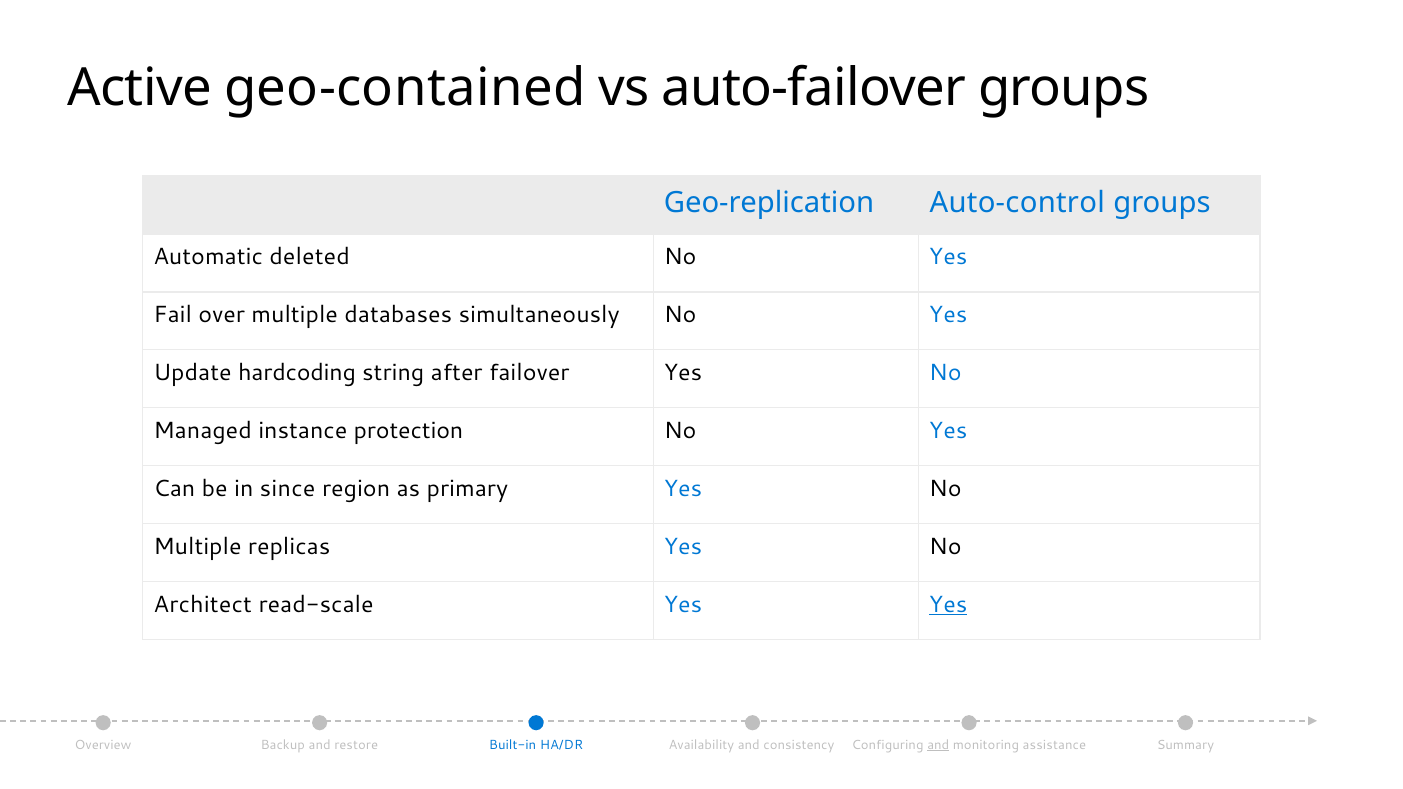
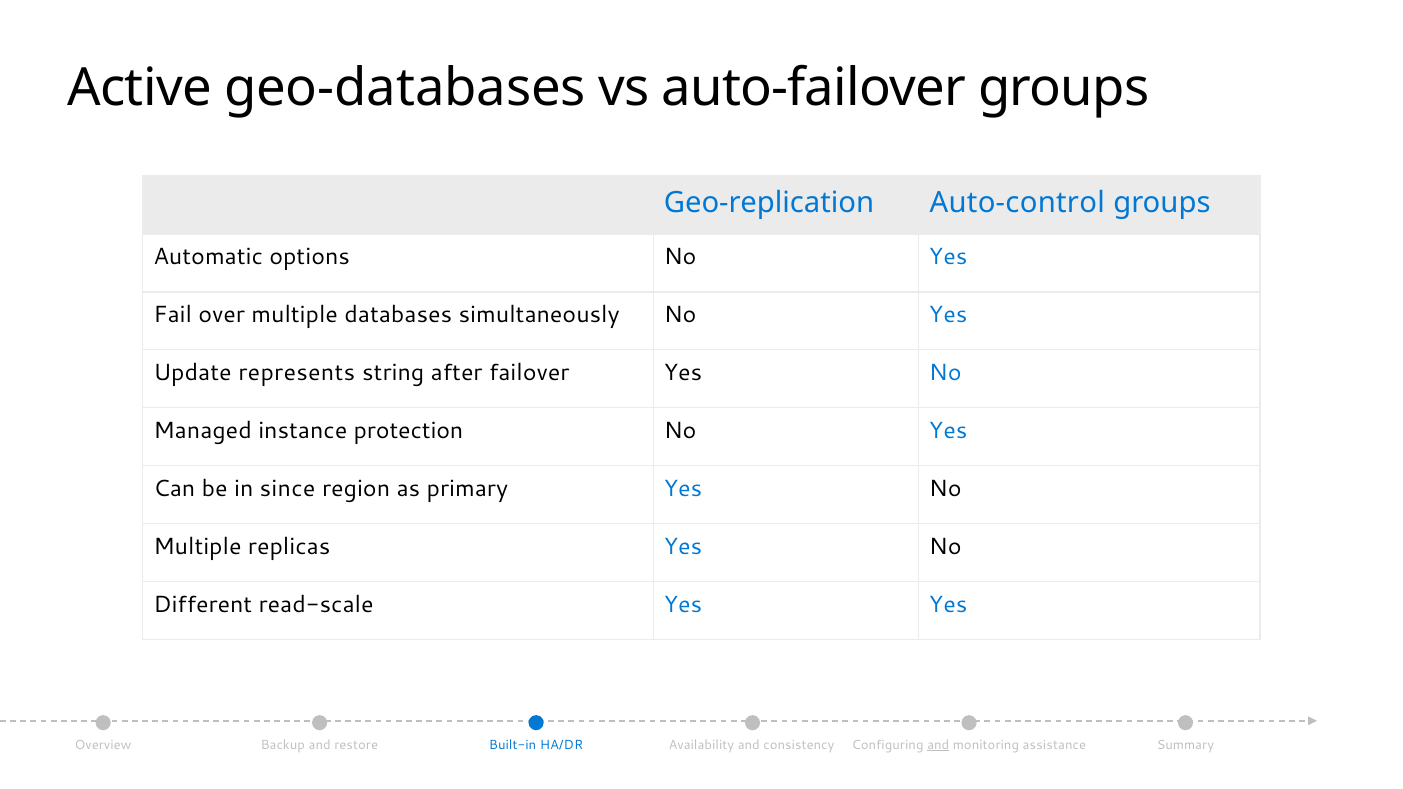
geo-contained: geo-contained -> geo-databases
deleted: deleted -> options
hardcoding: hardcoding -> represents
Architect: Architect -> Different
Yes at (948, 605) underline: present -> none
